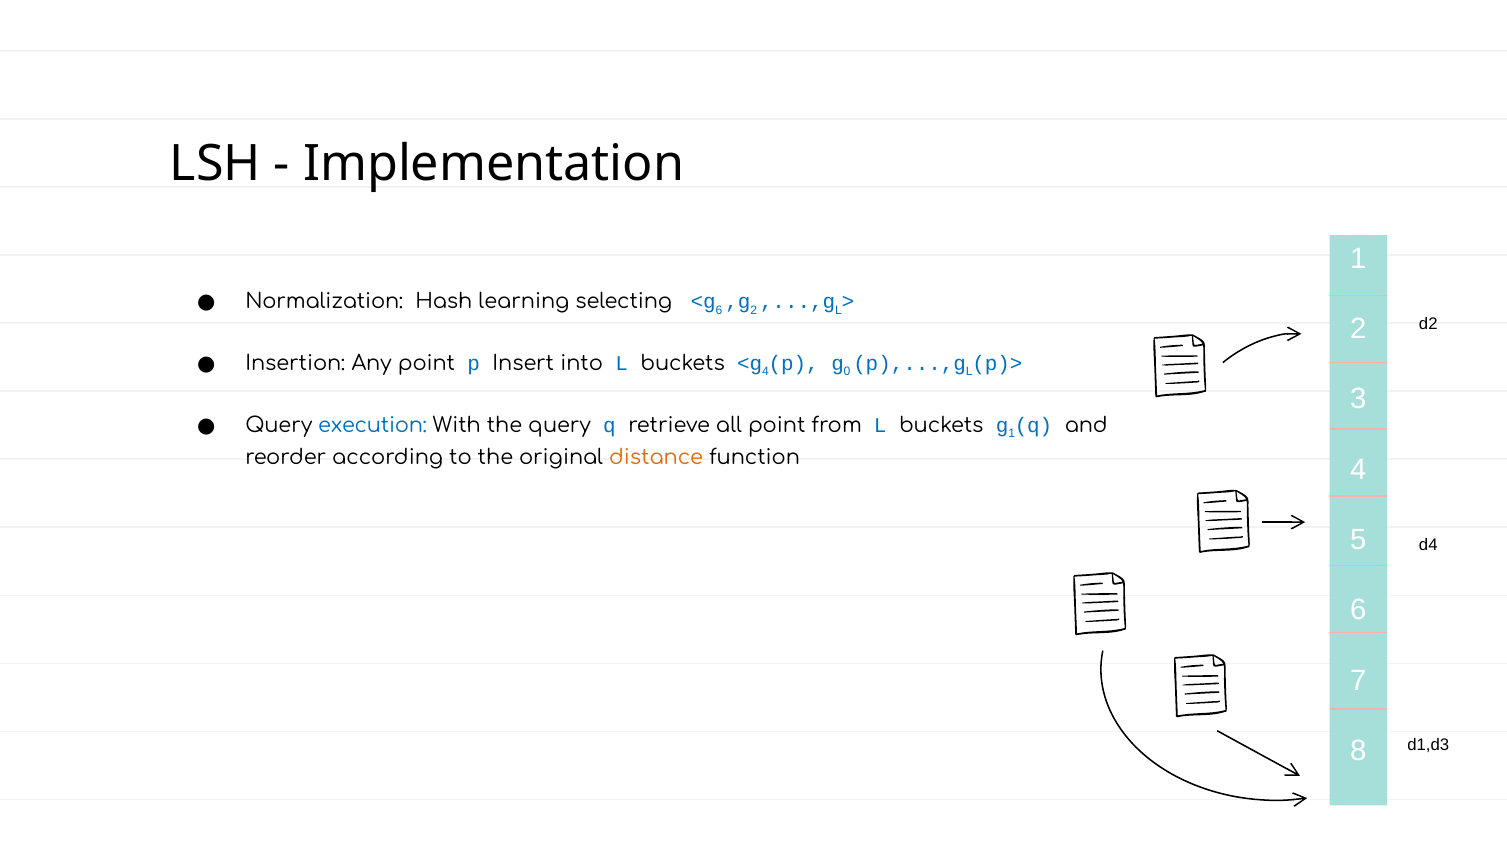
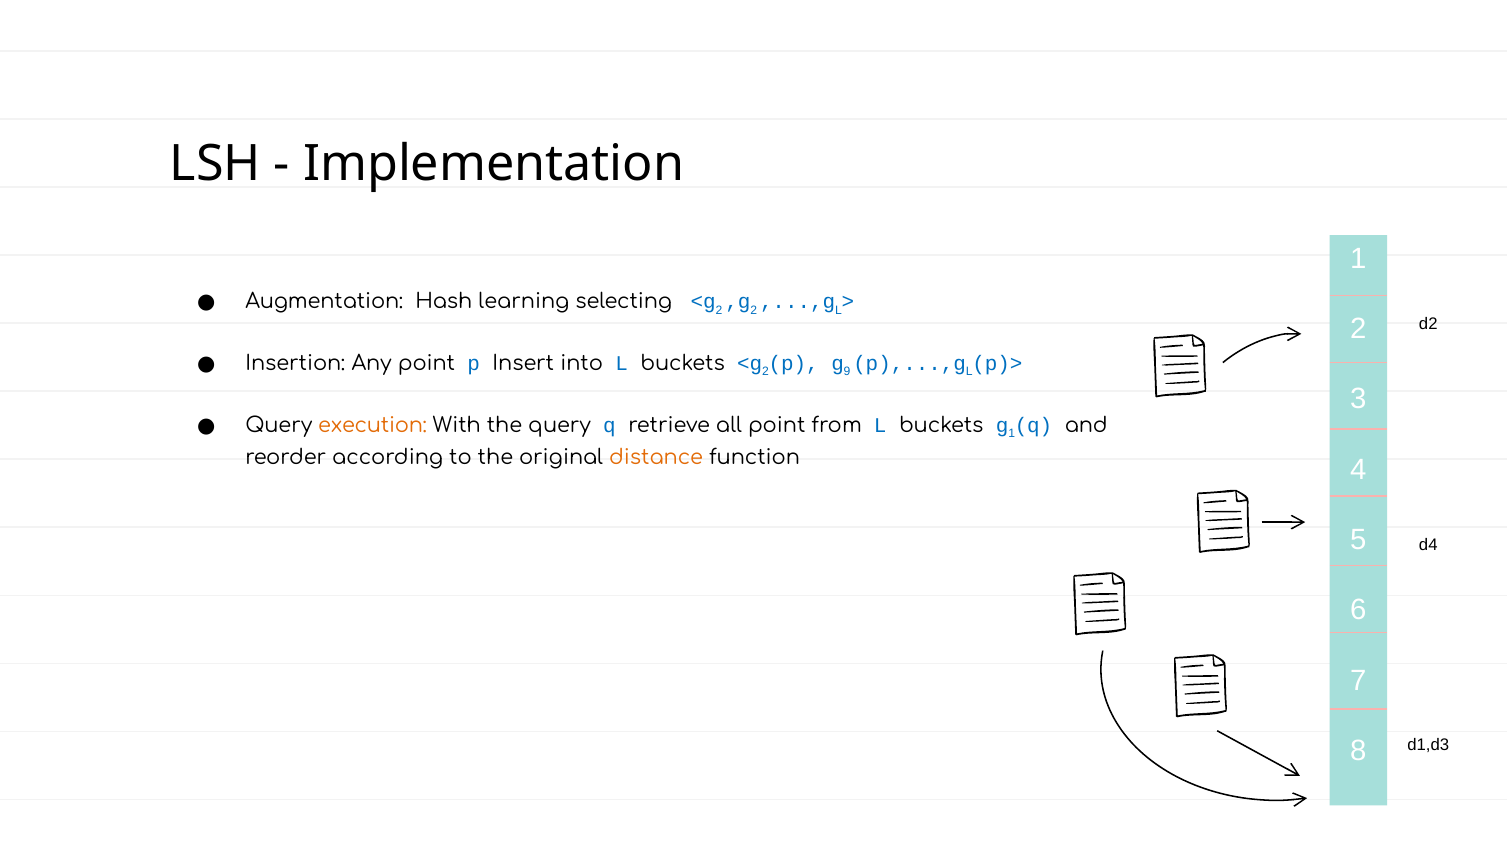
Normalization: Normalization -> Augmentation
6 at (719, 310): 6 -> 2
4 at (766, 372): 4 -> 2
0: 0 -> 9
execution colour: blue -> orange
